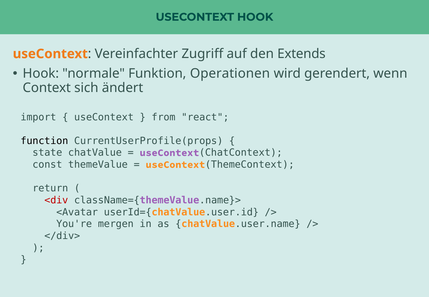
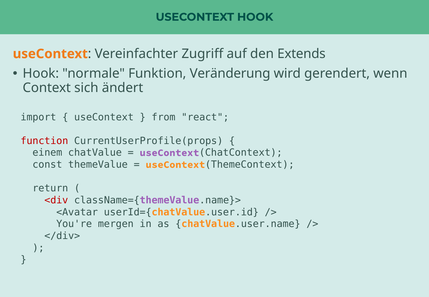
Operationen: Operationen -> Veränderung
function colour: black -> red
state: state -> einem
